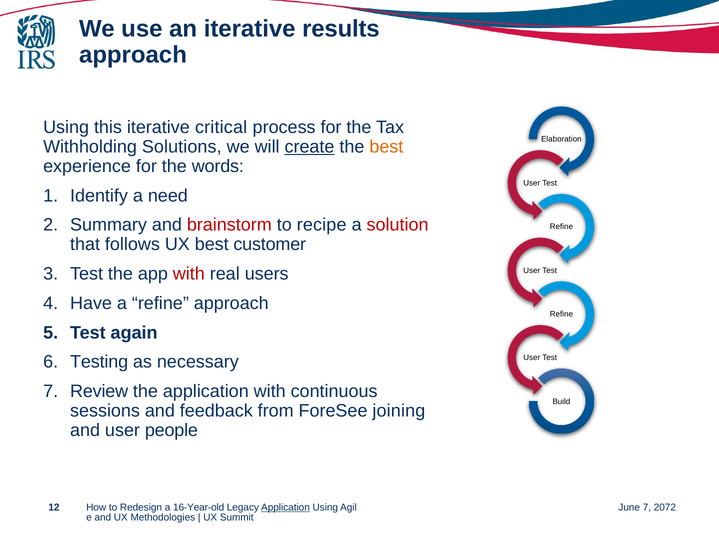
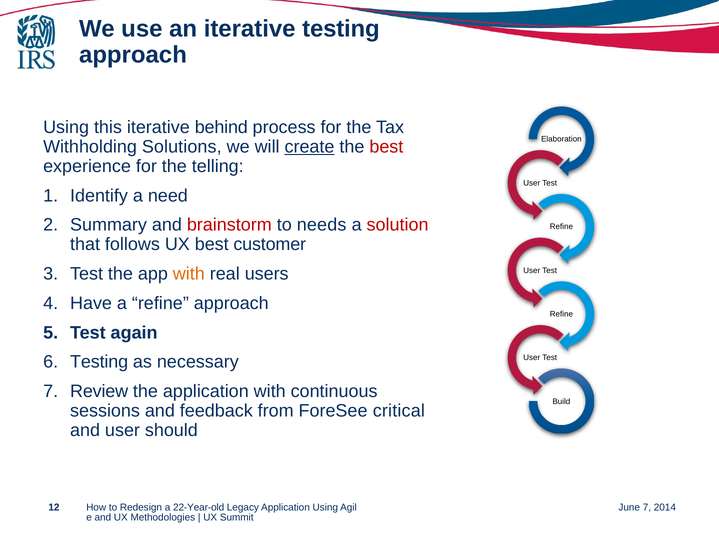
iterative results: results -> testing
critical: critical -> behind
best at (386, 147) colour: orange -> red
words: words -> telling
recipe: recipe -> needs
with at (189, 274) colour: red -> orange
joining: joining -> critical
people: people -> should
16-Year-old: 16-Year-old -> 22-Year-old
Application at (285, 508) underline: present -> none
2072: 2072 -> 2014
